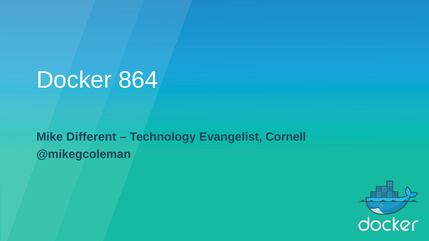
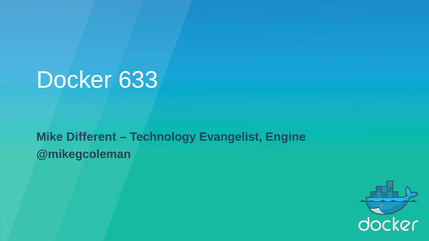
864: 864 -> 633
Cornell: Cornell -> Engine
